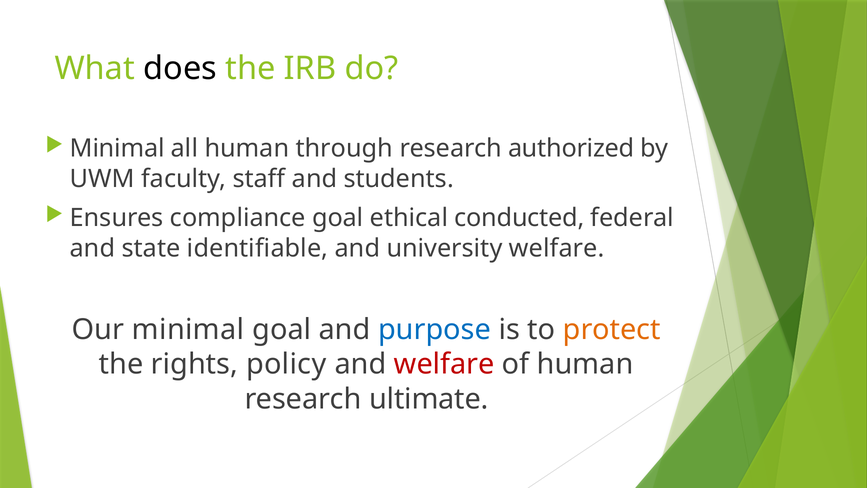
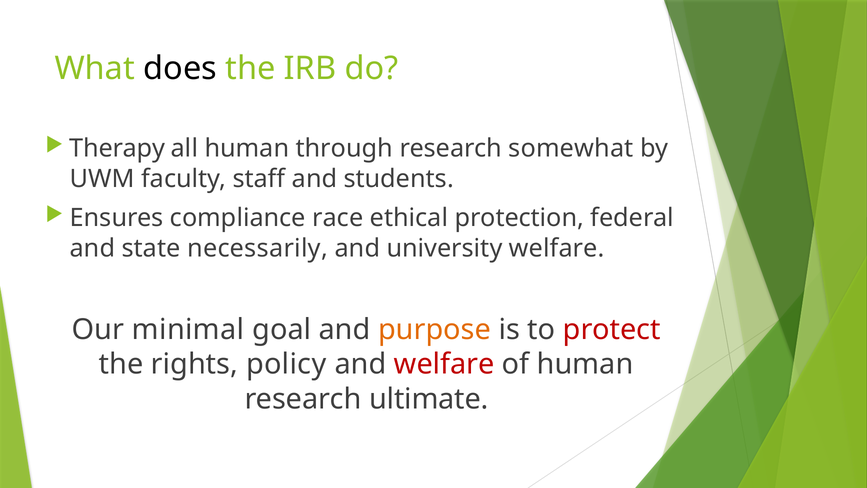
Minimal at (117, 148): Minimal -> Therapy
authorized: authorized -> somewhat
compliance goal: goal -> race
conducted: conducted -> protection
identifiable: identifiable -> necessarily
purpose colour: blue -> orange
protect colour: orange -> red
